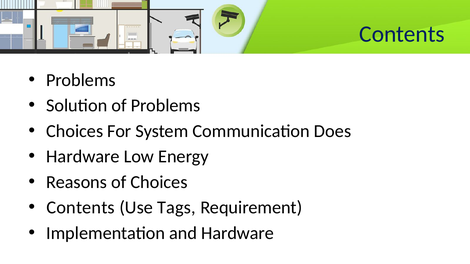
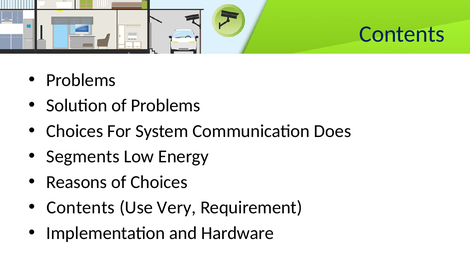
Hardware at (83, 157): Hardware -> Segments
Tags: Tags -> Very
